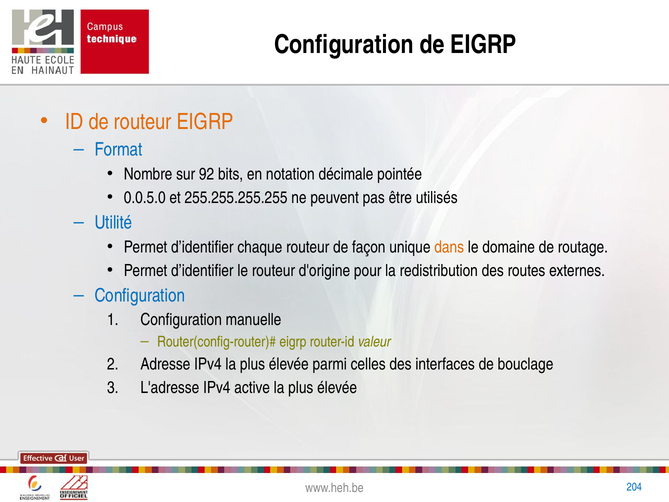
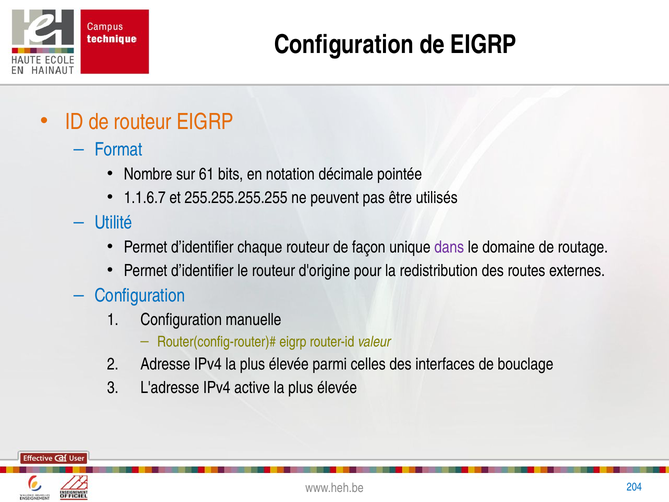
92: 92 -> 61
0.0.5.0: 0.0.5.0 -> 1.1.6.7
dans colour: orange -> purple
